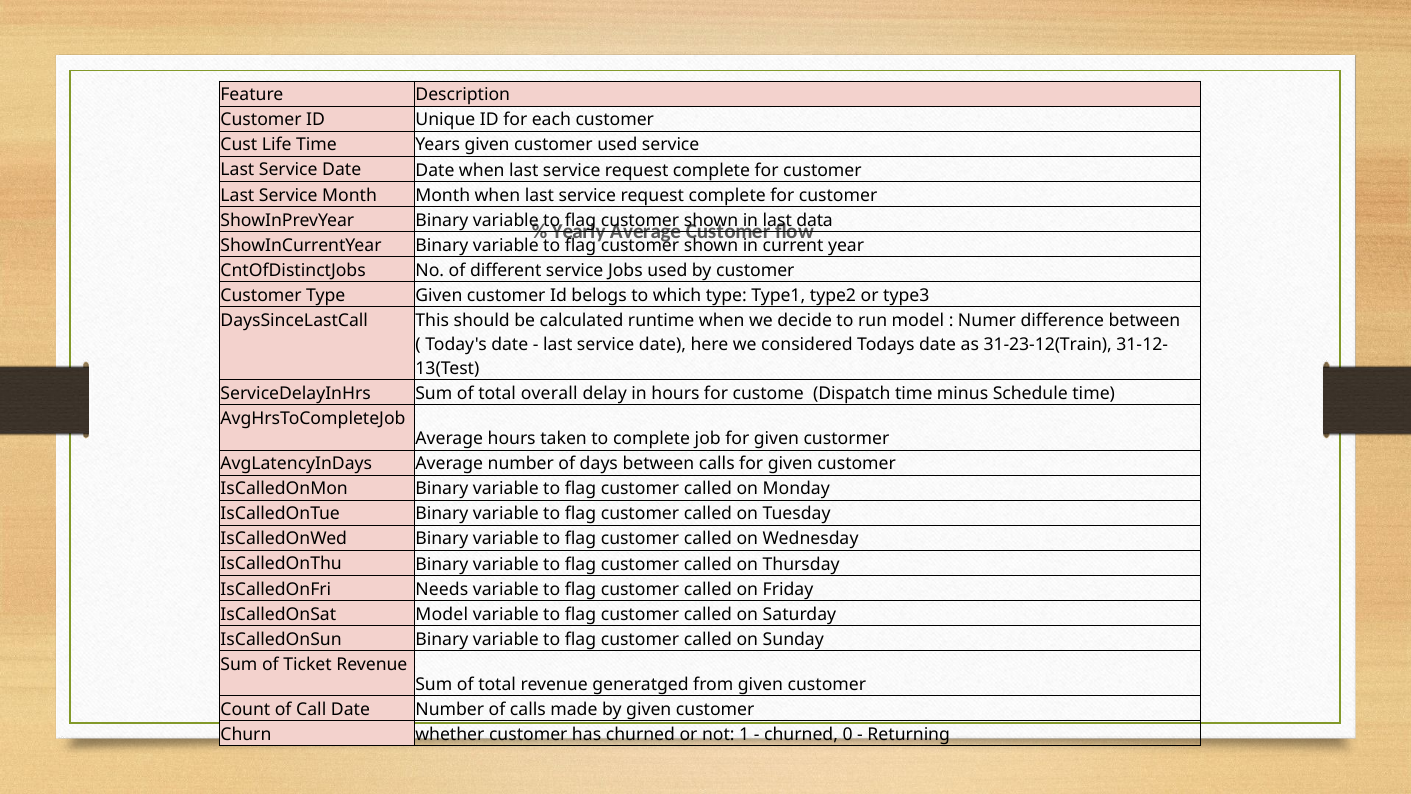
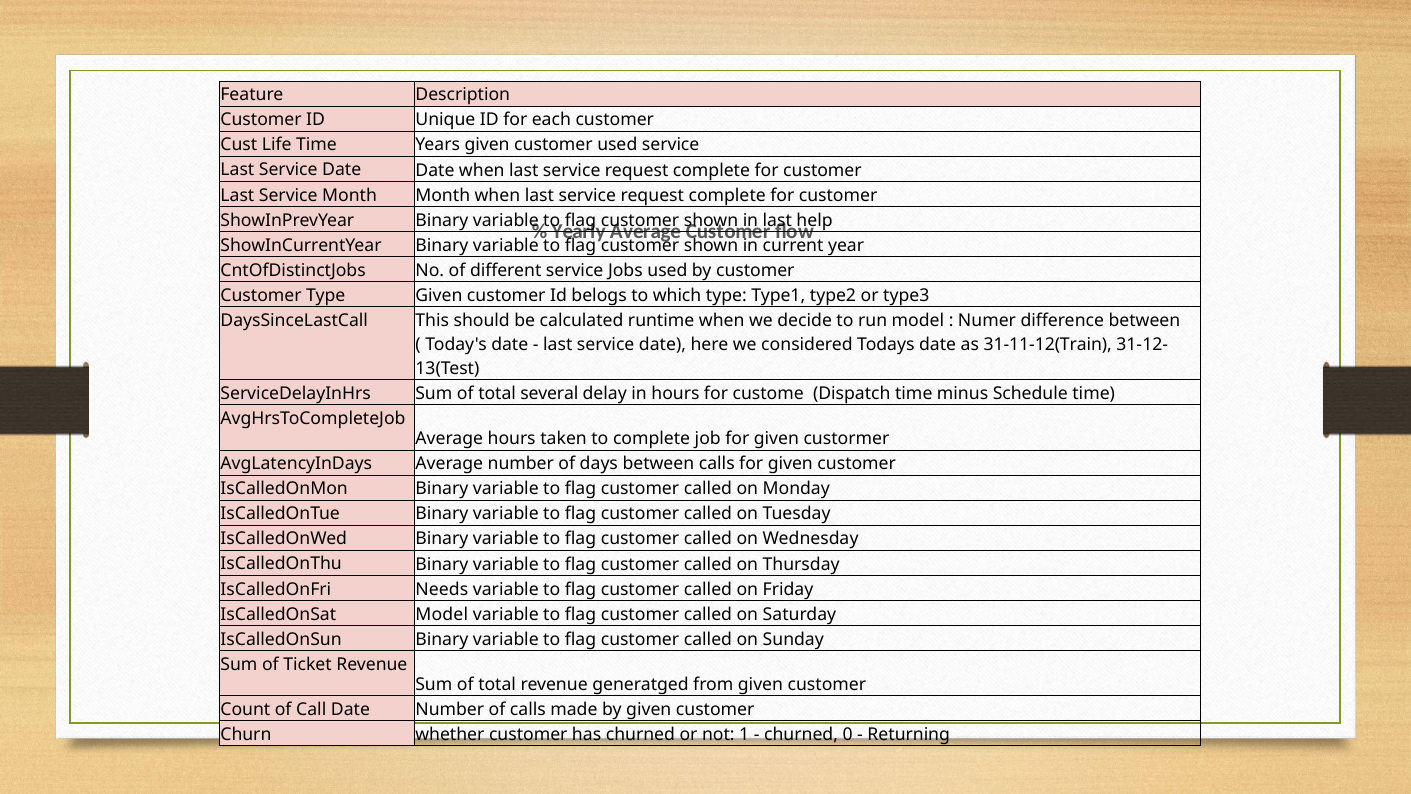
data: data -> help
31-23-12(Train: 31-23-12(Train -> 31-11-12(Train
overall: overall -> several
